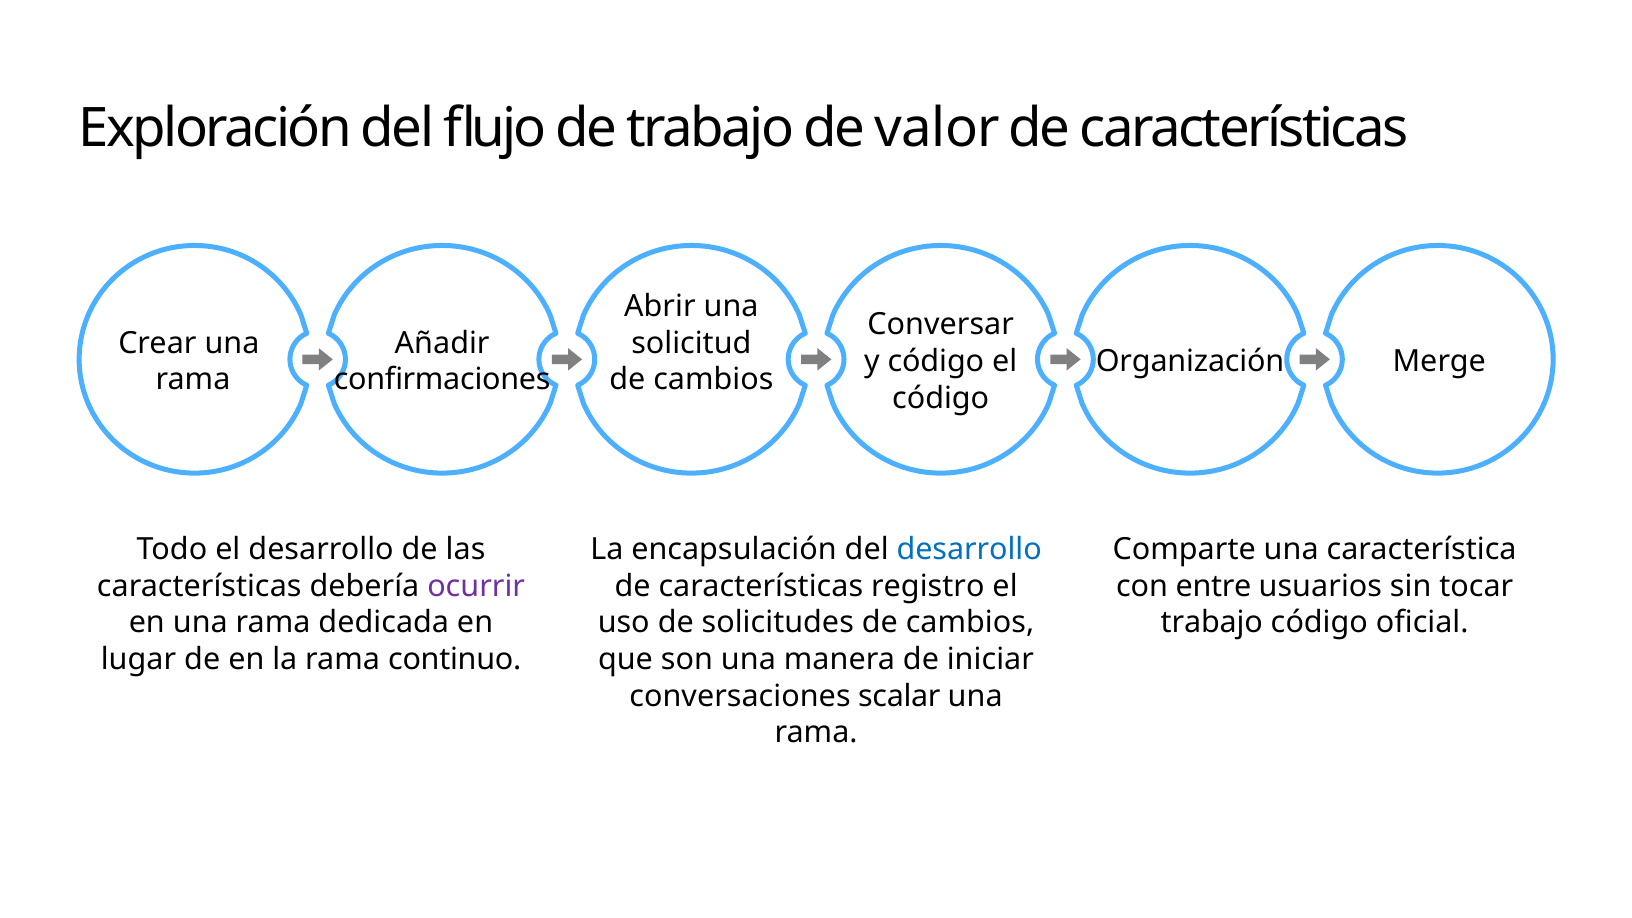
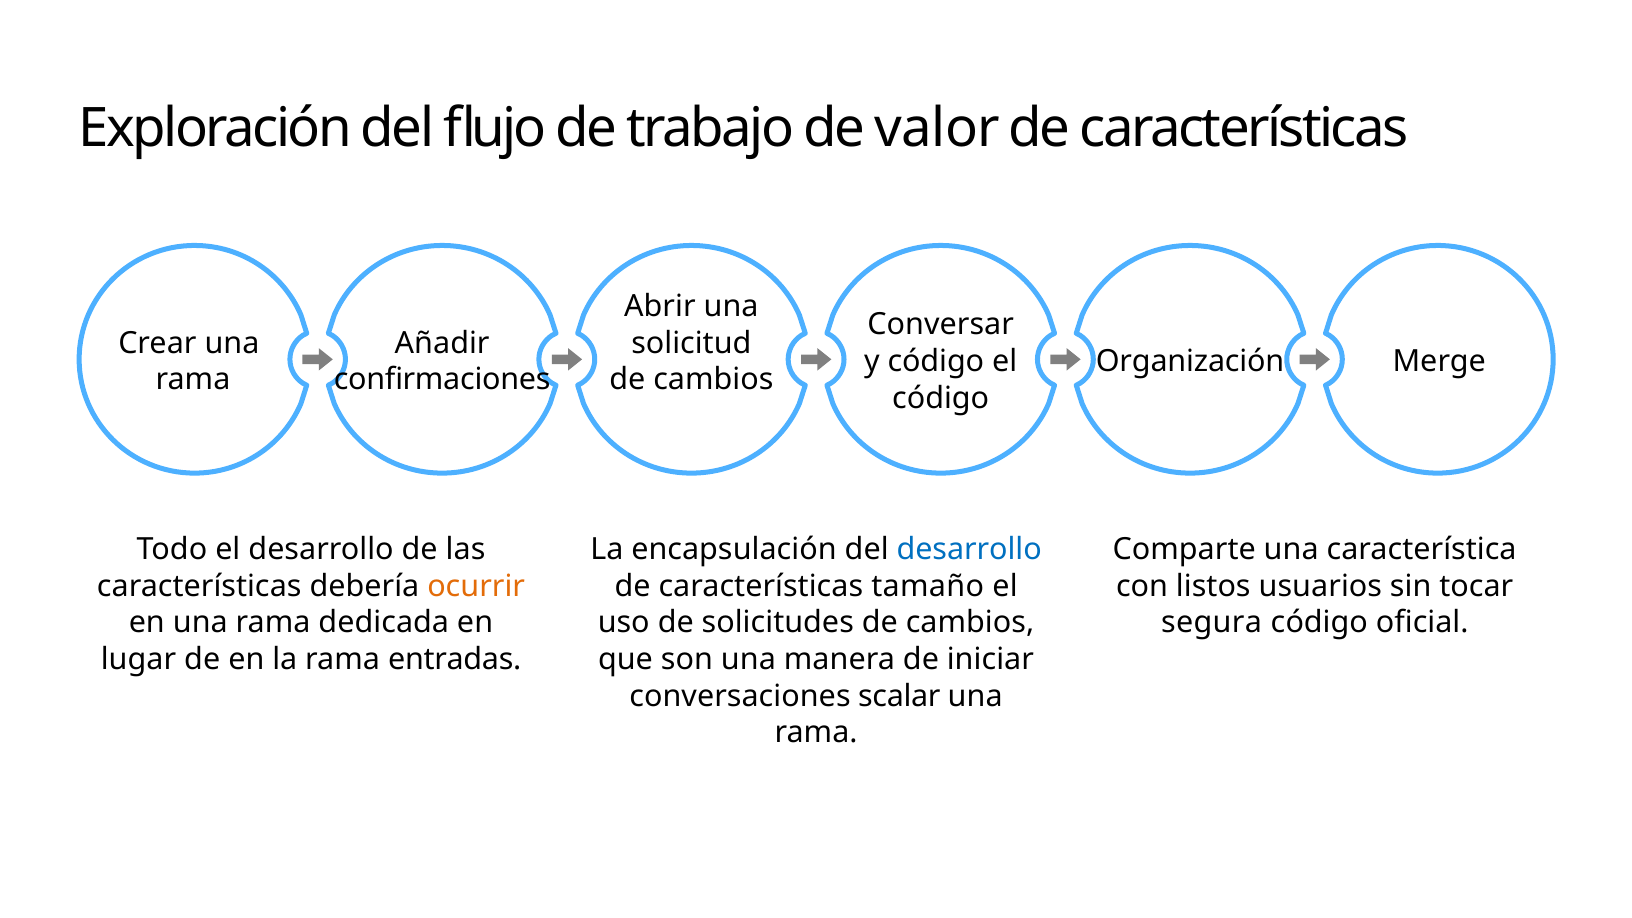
ocurrir colour: purple -> orange
registro: registro -> tamaño
entre: entre -> listos
trabajo at (1212, 623): trabajo -> segura
continuo: continuo -> entradas
